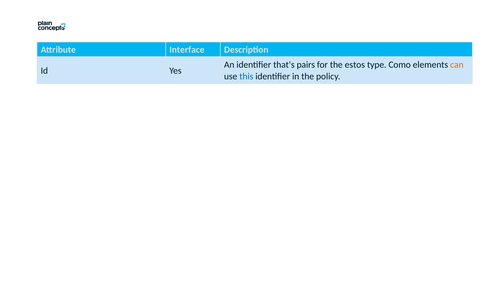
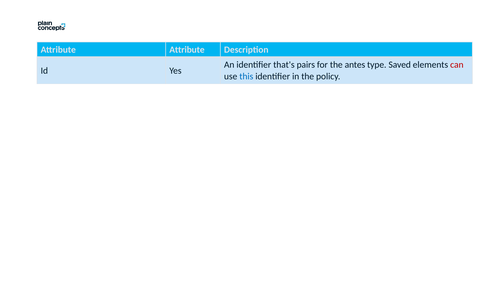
Attribute Interface: Interface -> Attribute
estos: estos -> antes
Como: Como -> Saved
can colour: orange -> red
